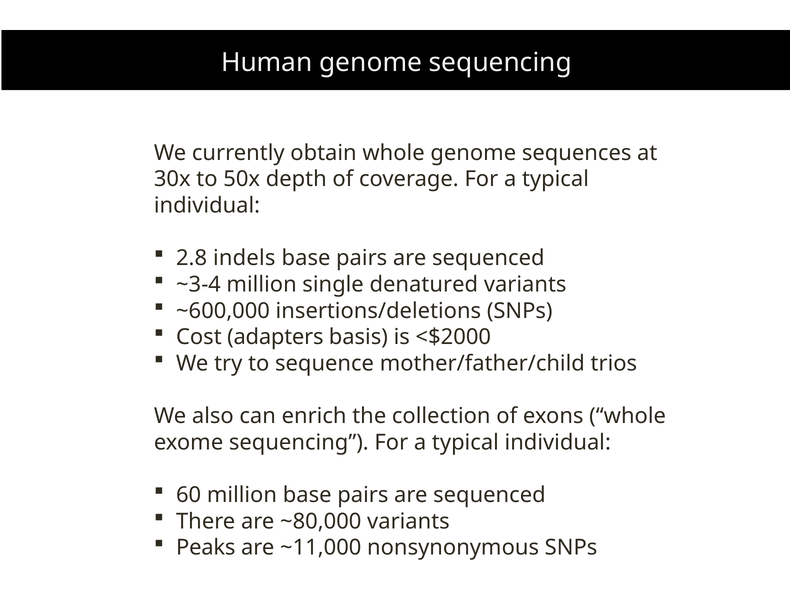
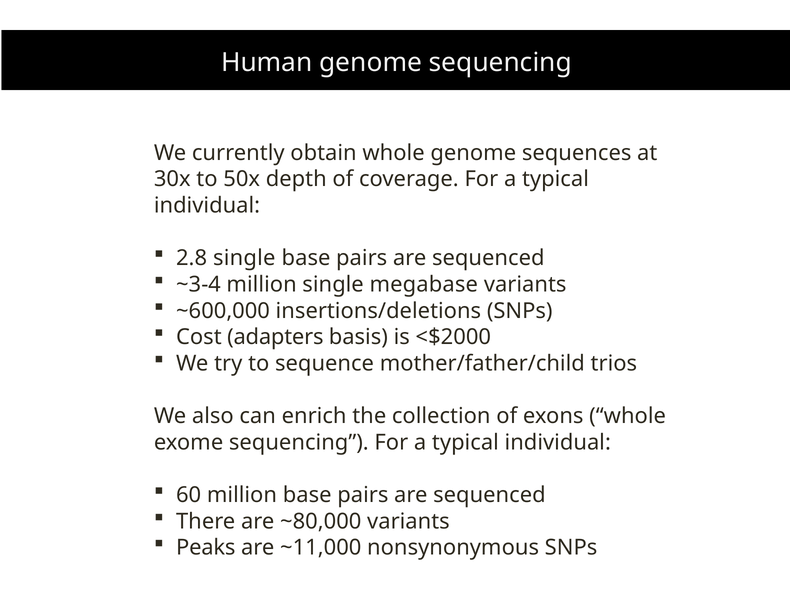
2.8 indels: indels -> single
denatured: denatured -> megabase
